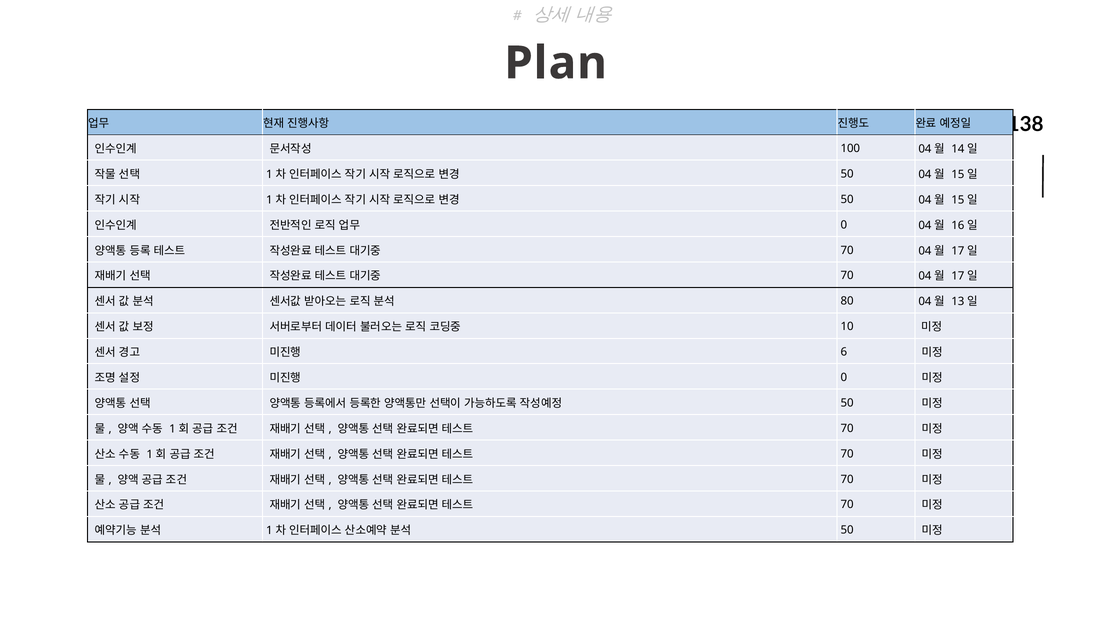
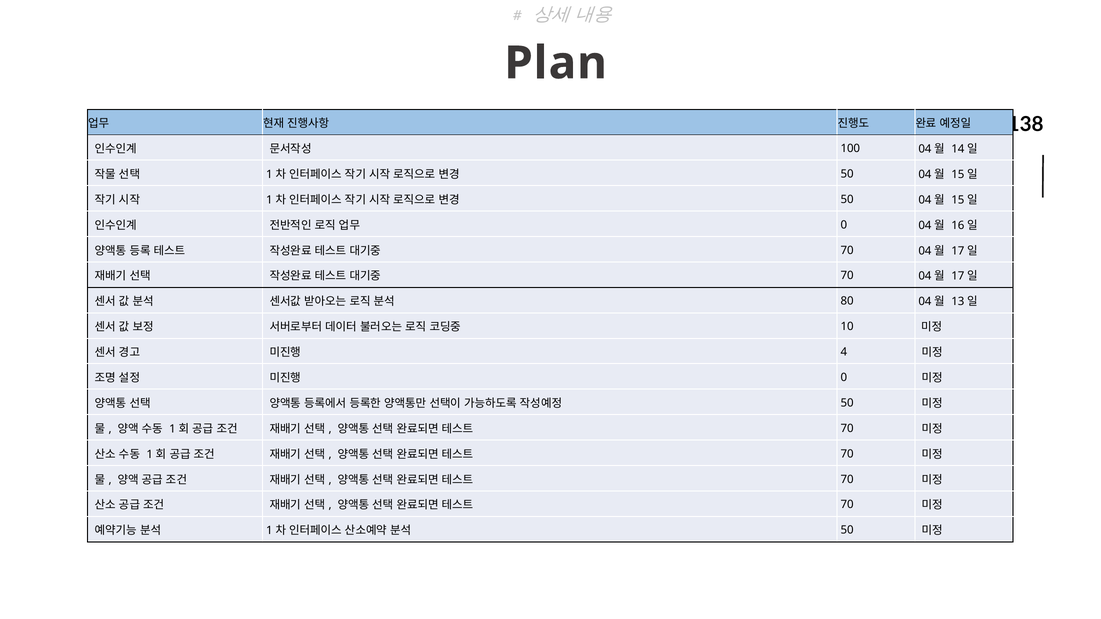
6: 6 -> 4
